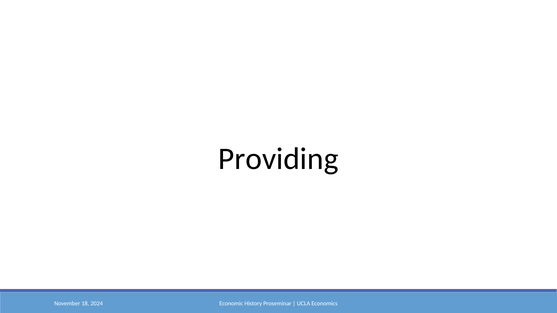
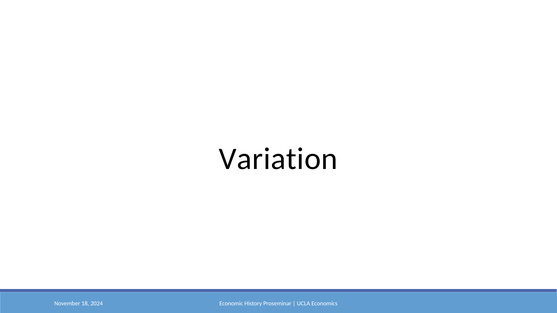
Providing: Providing -> Variation
